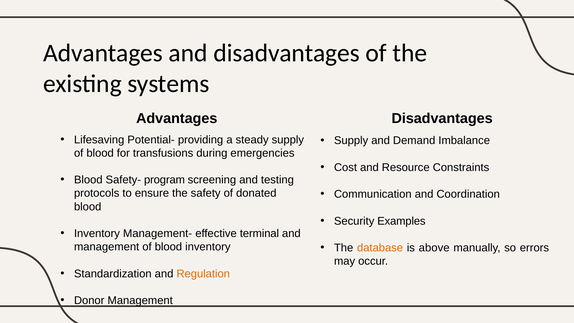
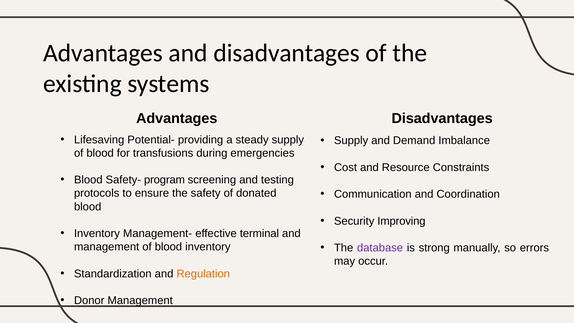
Examples: Examples -> Improving
database colour: orange -> purple
above: above -> strong
